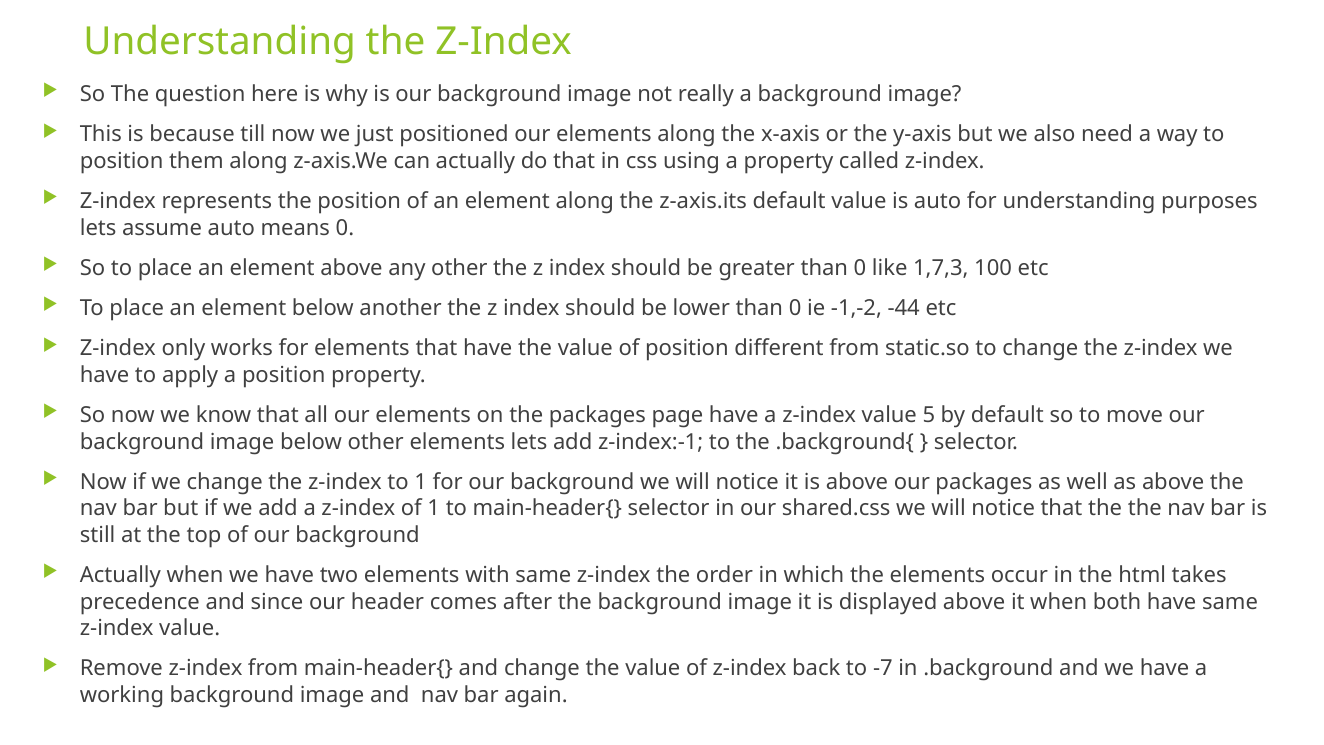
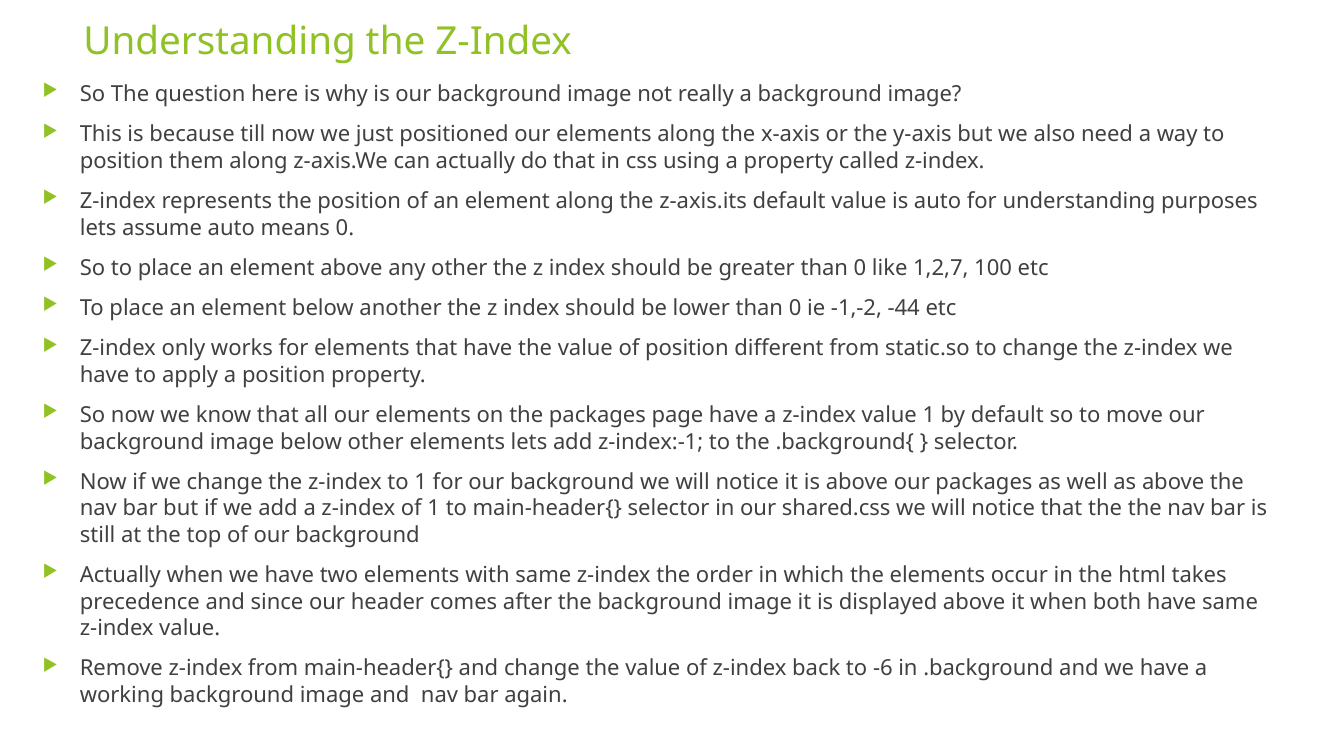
1,7,3: 1,7,3 -> 1,2,7
value 5: 5 -> 1
-7: -7 -> -6
